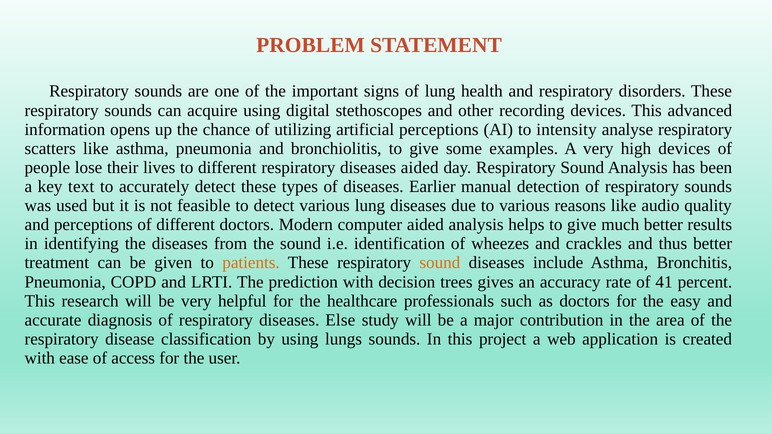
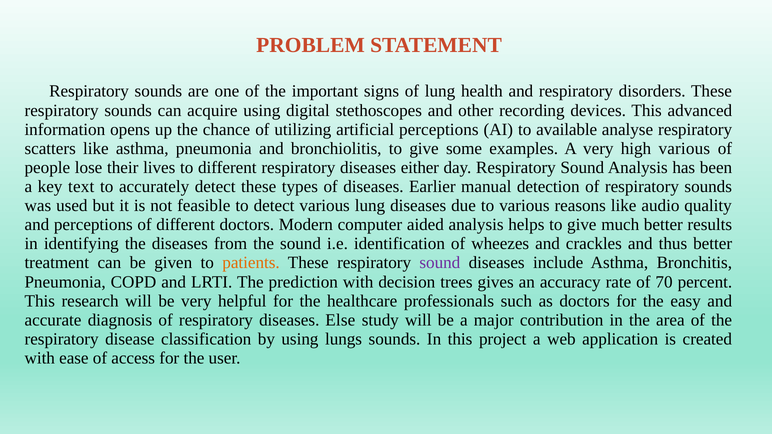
intensity: intensity -> available
high devices: devices -> various
diseases aided: aided -> either
sound at (440, 263) colour: orange -> purple
41: 41 -> 70
